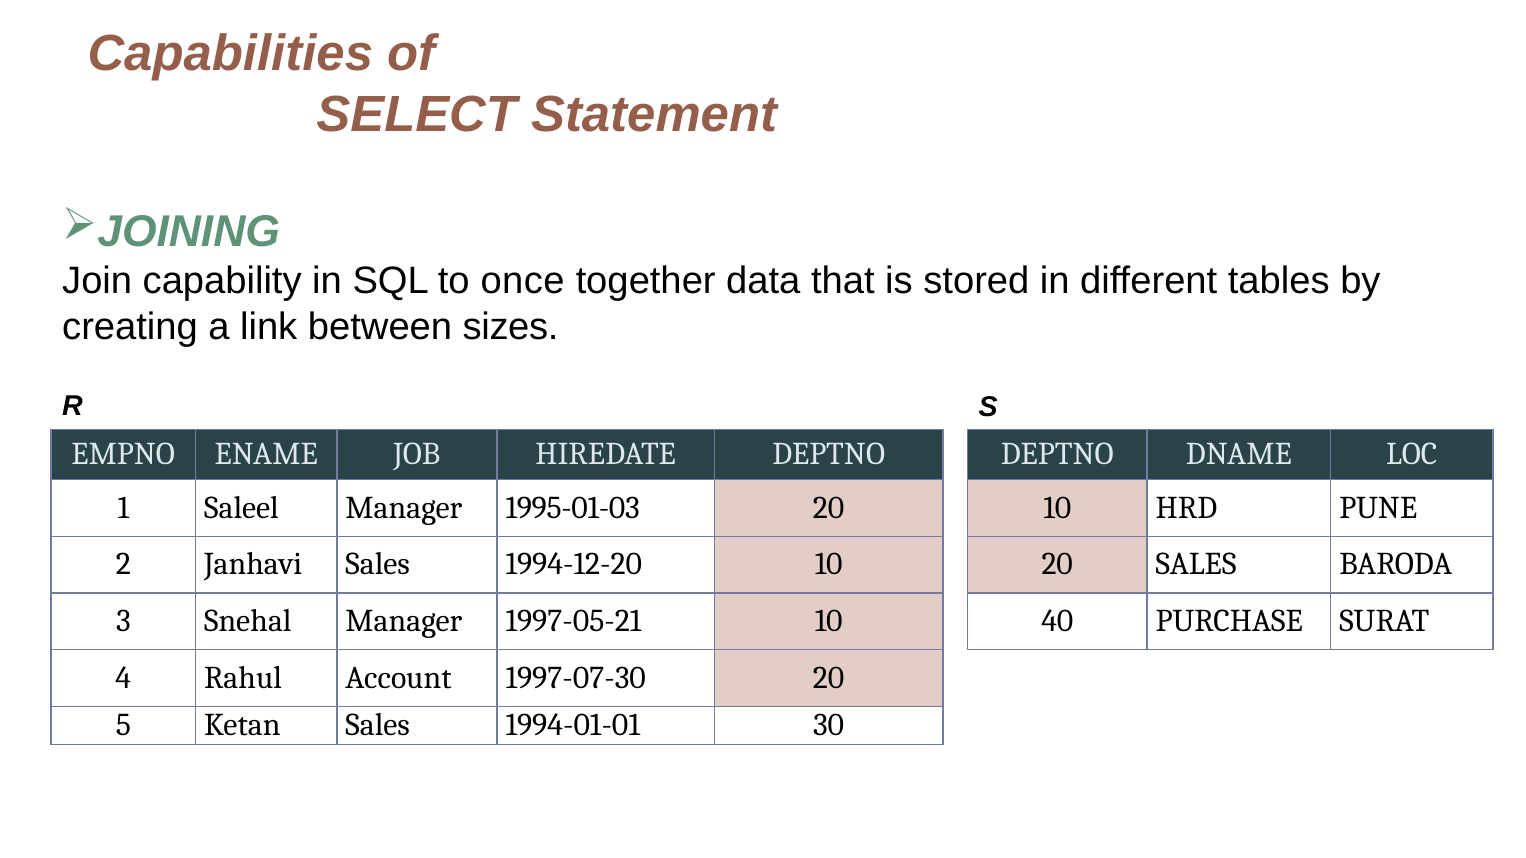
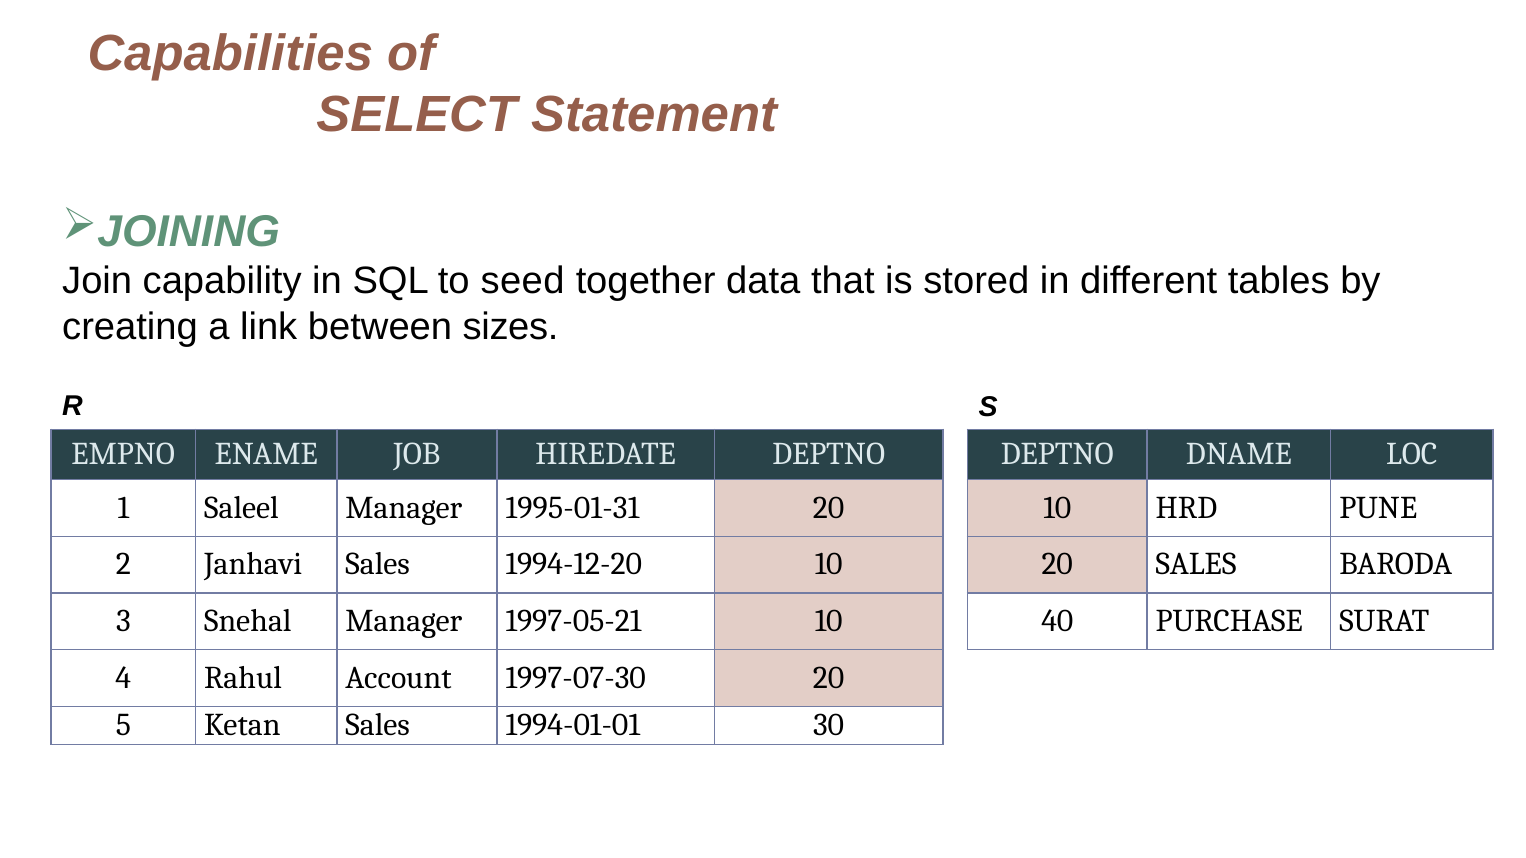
once: once -> seed
1995-01-03: 1995-01-03 -> 1995-01-31
